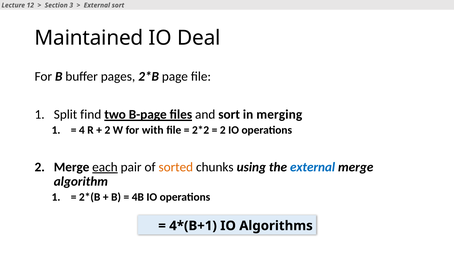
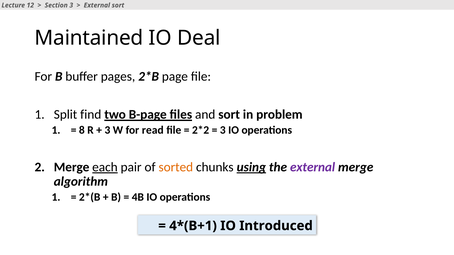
merging: merging -> problem
4: 4 -> 8
2 at (107, 130): 2 -> 3
with: with -> read
2 at (223, 130): 2 -> 3
using underline: none -> present
external at (313, 167) colour: blue -> purple
Algorithms: Algorithms -> Introduced
